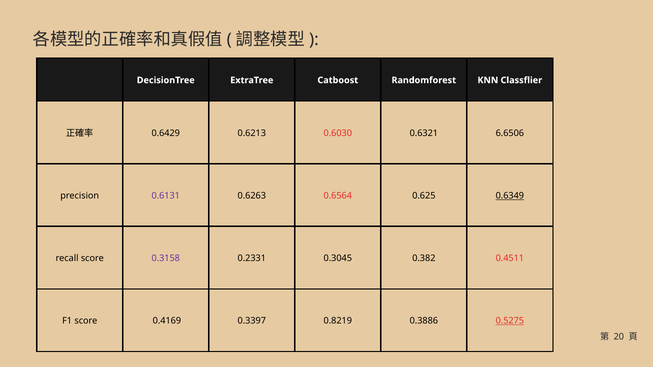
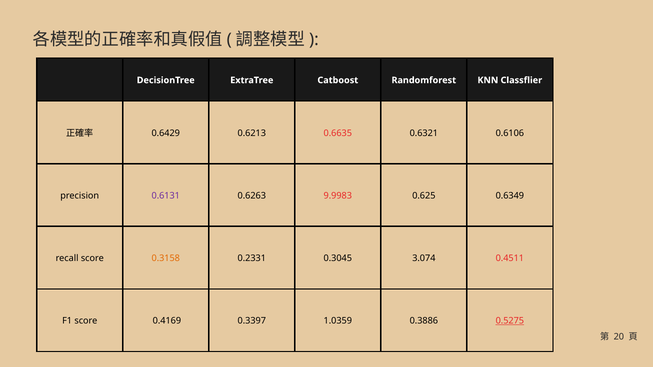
0.6030: 0.6030 -> 0.6635
6.6506: 6.6506 -> 0.6106
0.6564: 0.6564 -> 9.9983
0.6349 underline: present -> none
0.3158 colour: purple -> orange
0.382: 0.382 -> 3.074
0.8219: 0.8219 -> 1.0359
